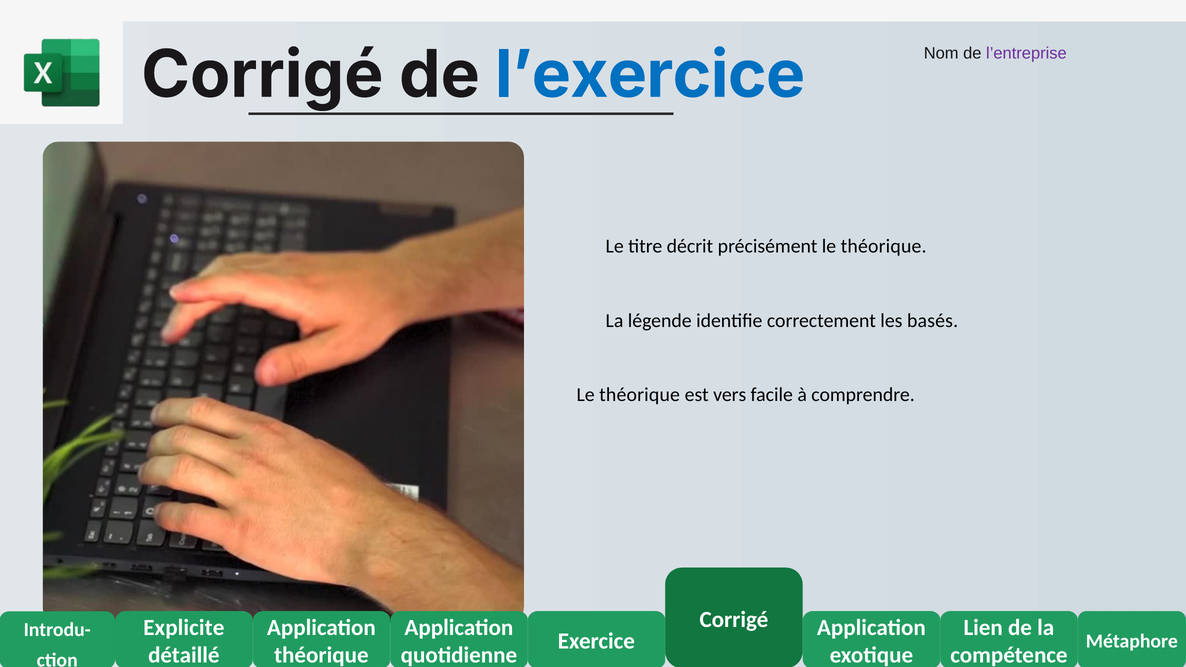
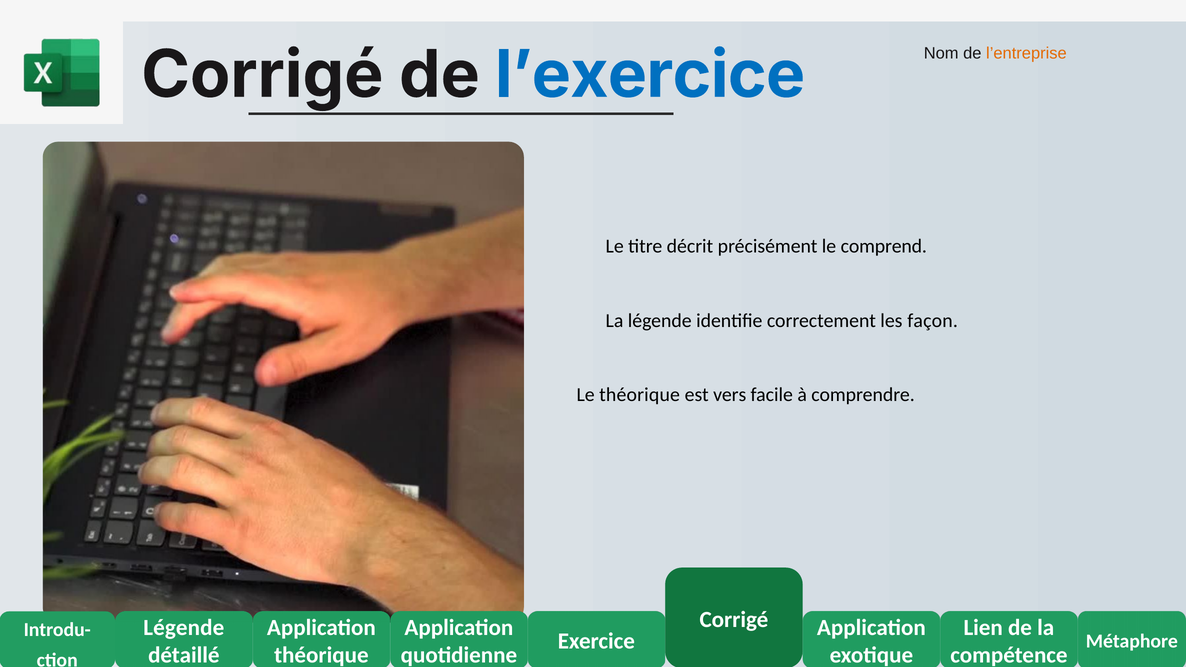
l’entreprise colour: purple -> orange
précisément le théorique: théorique -> comprend
basés: basés -> façon
Explicite at (184, 628): Explicite -> Légende
